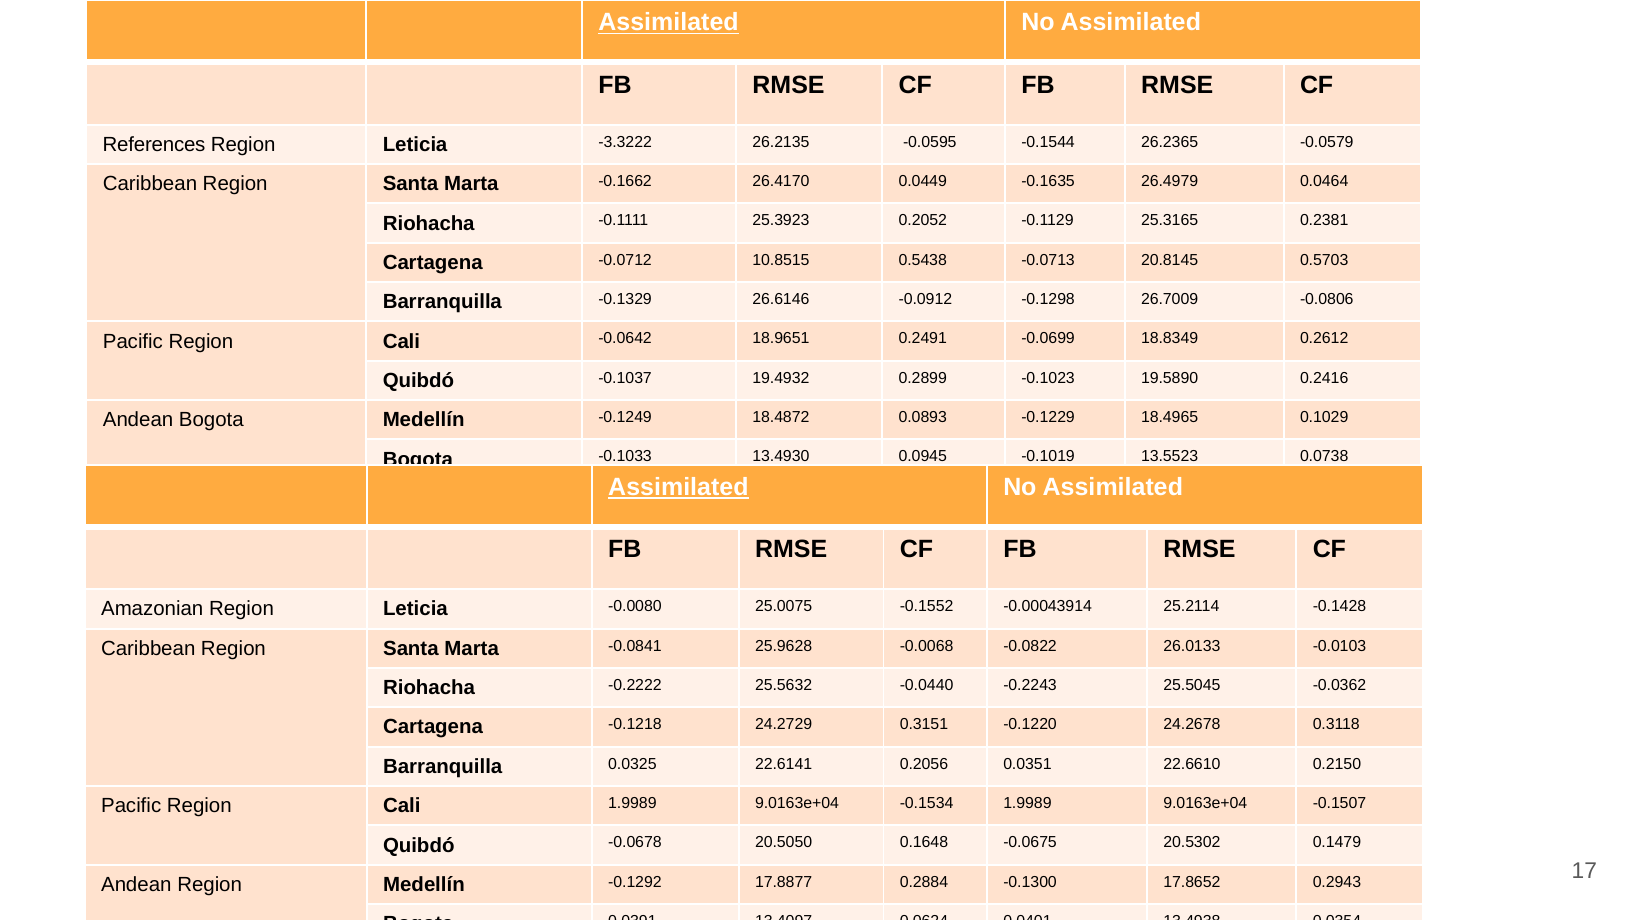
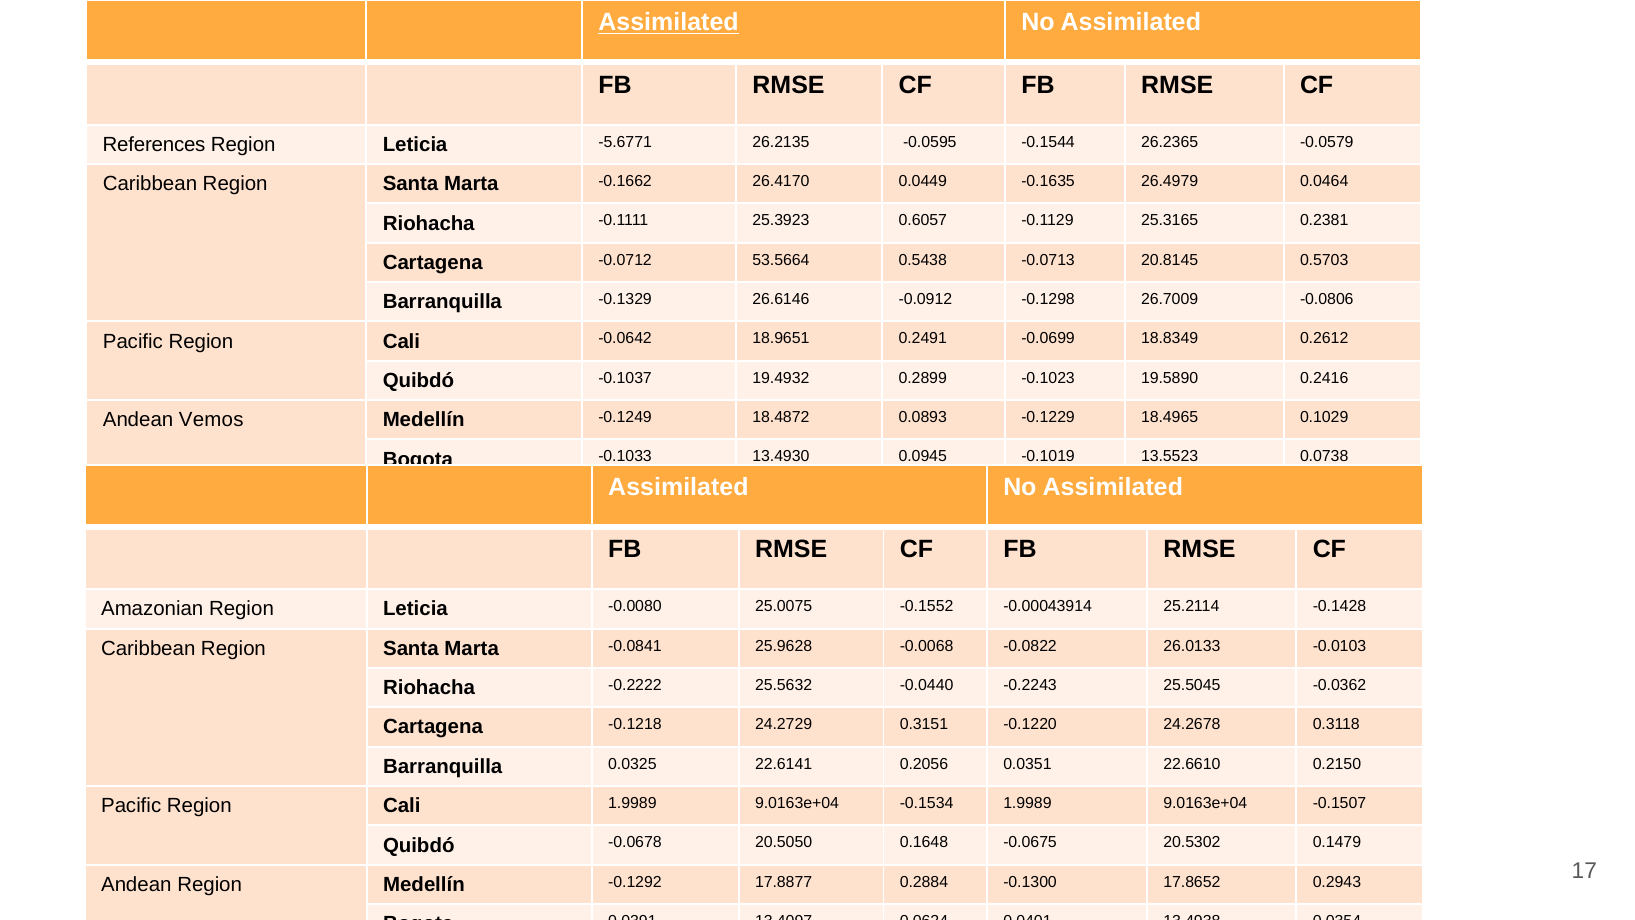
-3.3222: -3.3222 -> -5.6771
0.2052: 0.2052 -> 0.6057
10.8515: 10.8515 -> 53.5664
Andean Bogota: Bogota -> Vemos
Assimilated at (678, 487) underline: present -> none
